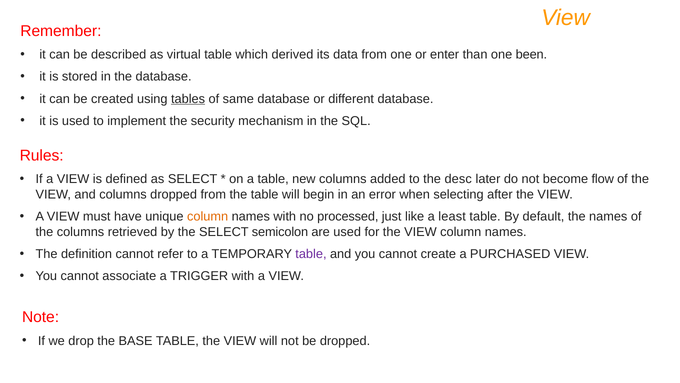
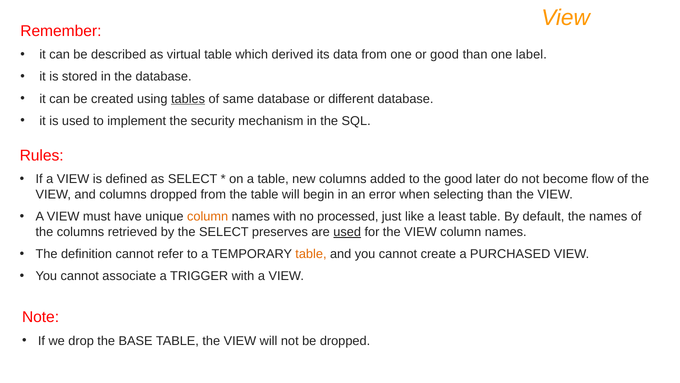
or enter: enter -> good
been: been -> label
the desc: desc -> good
selecting after: after -> than
semicolon: semicolon -> preserves
used at (347, 232) underline: none -> present
table at (311, 254) colour: purple -> orange
